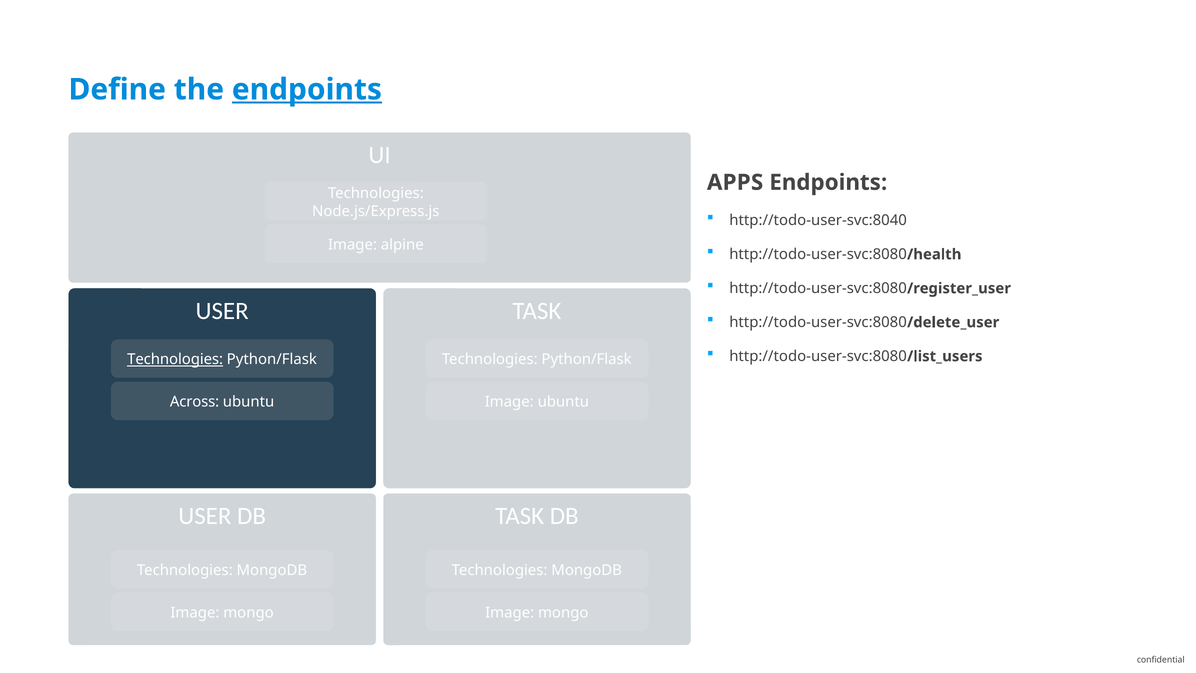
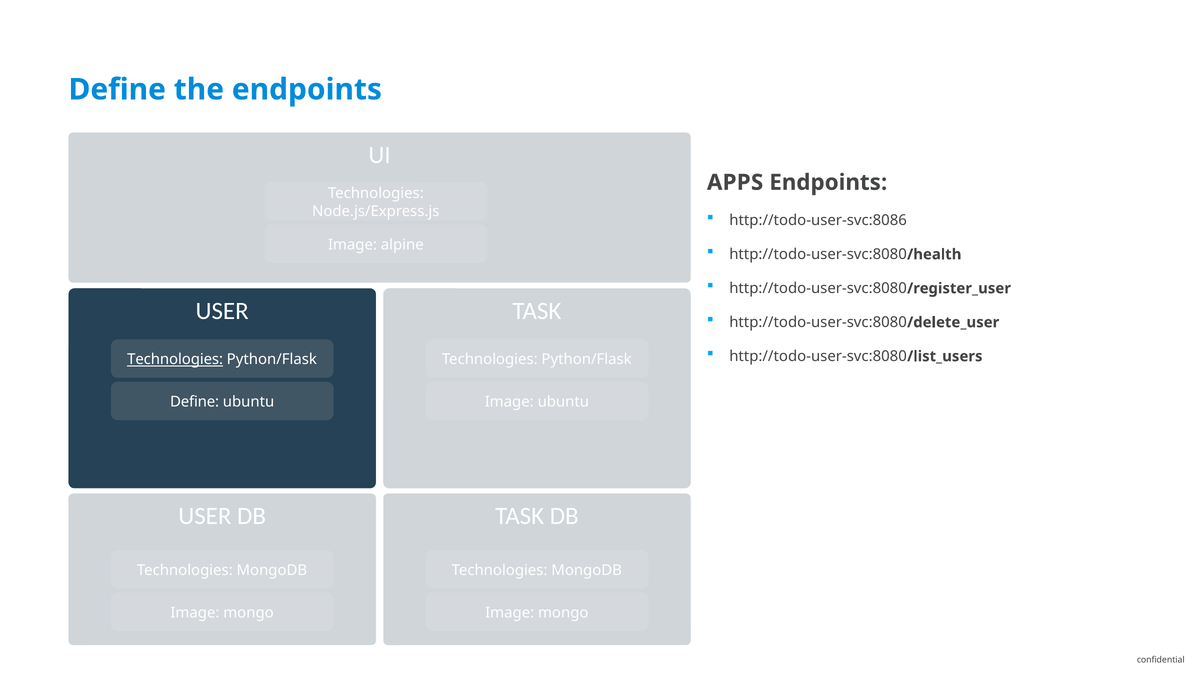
endpoints at (307, 90) underline: present -> none
http://todo-user-svc:8040: http://todo-user-svc:8040 -> http://todo-user-svc:8086
Across at (195, 402): Across -> Define
